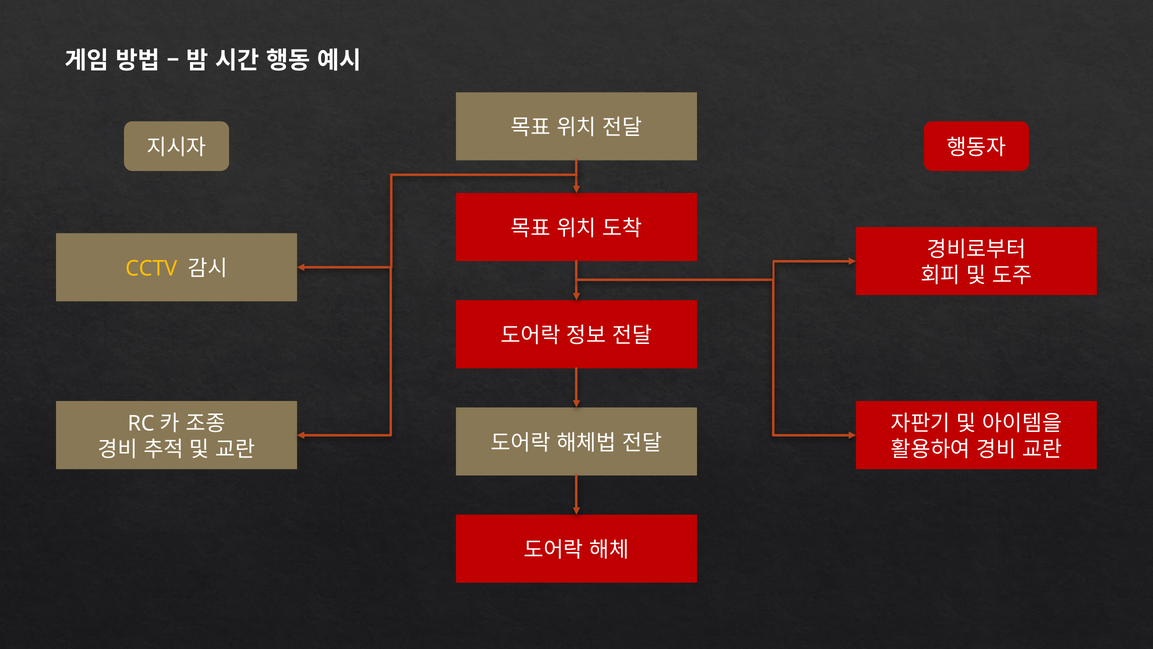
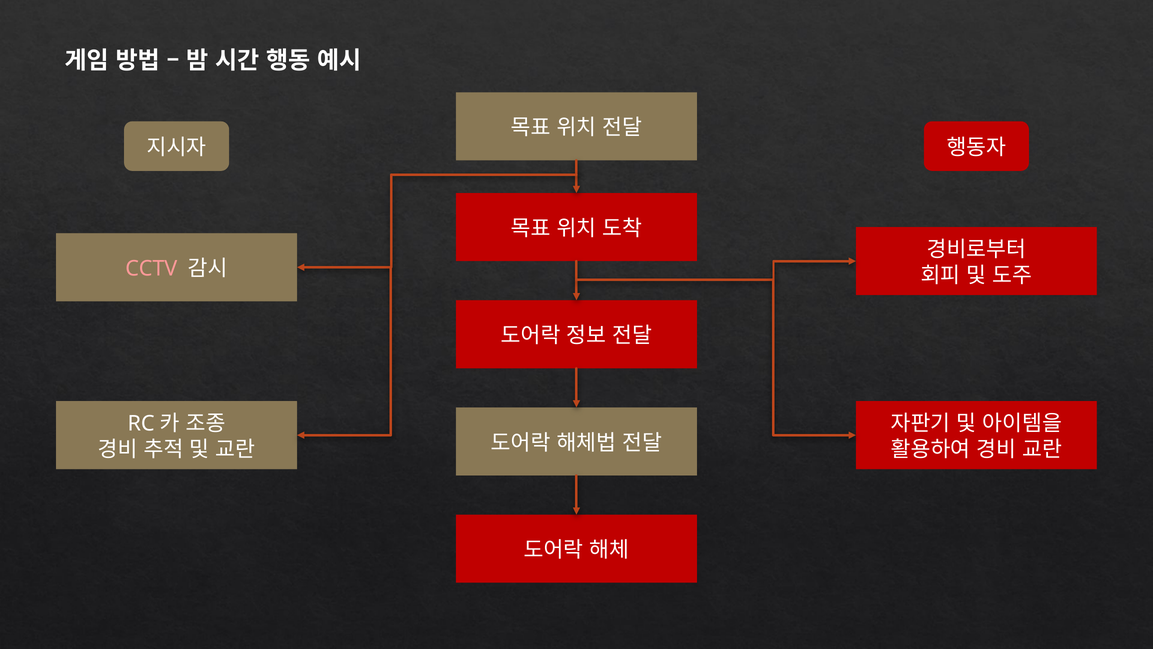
CCTV colour: yellow -> pink
